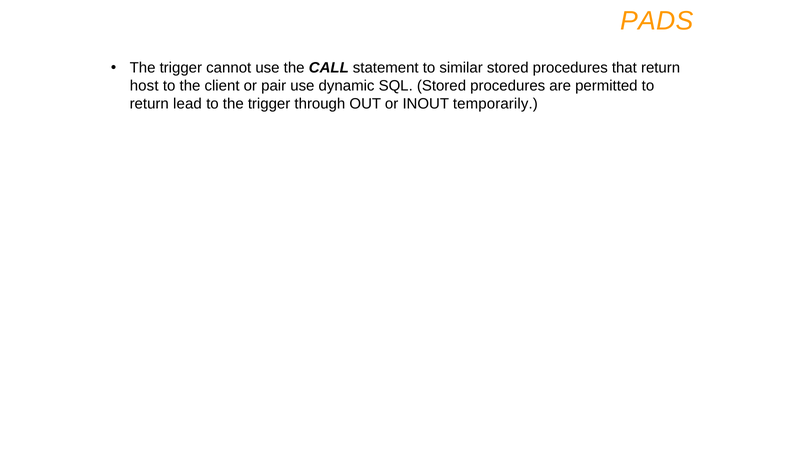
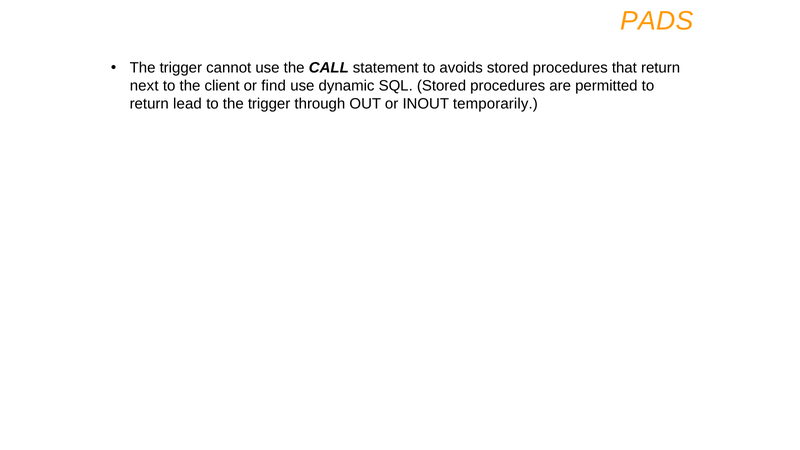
similar: similar -> avoids
host: host -> next
pair: pair -> find
